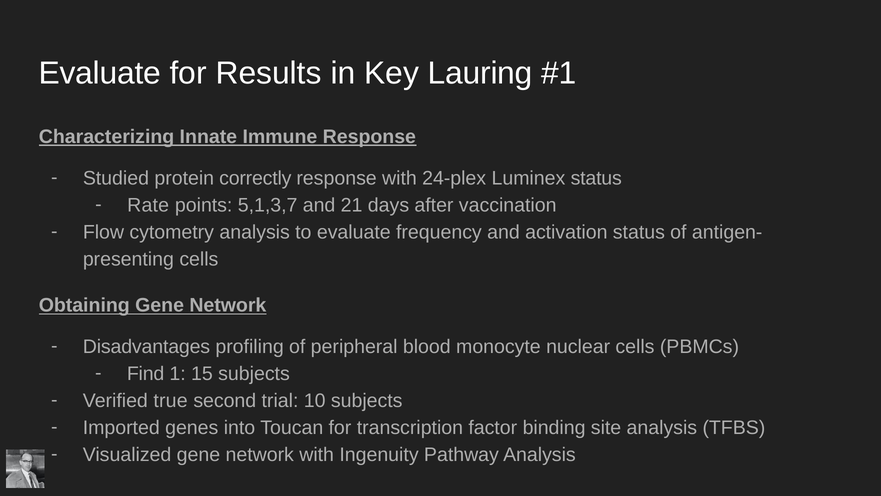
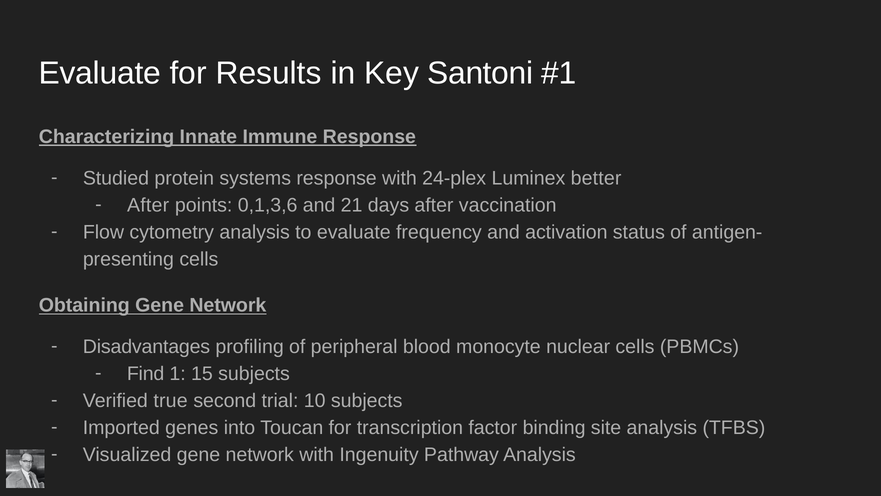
Lauring: Lauring -> Santoni
correctly: correctly -> systems
Luminex status: status -> better
Rate at (148, 205): Rate -> After
5,1,3,7: 5,1,3,7 -> 0,1,3,6
